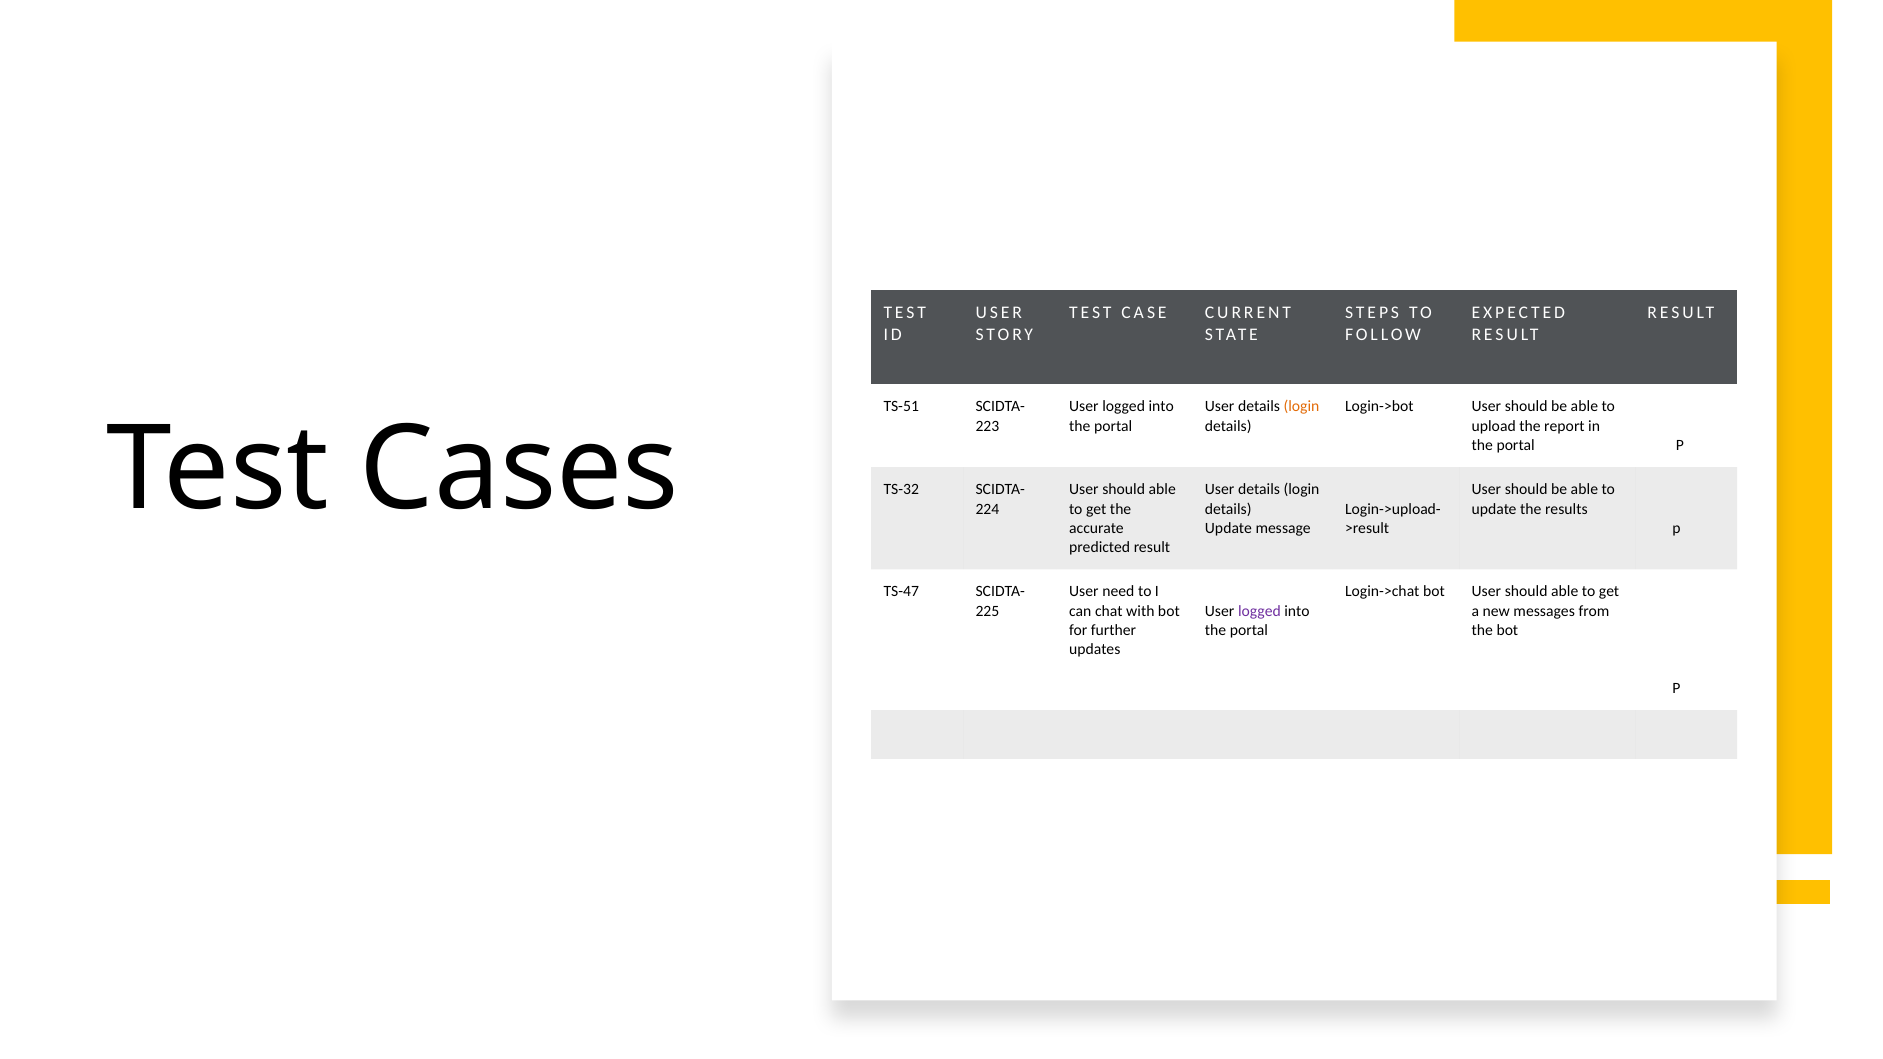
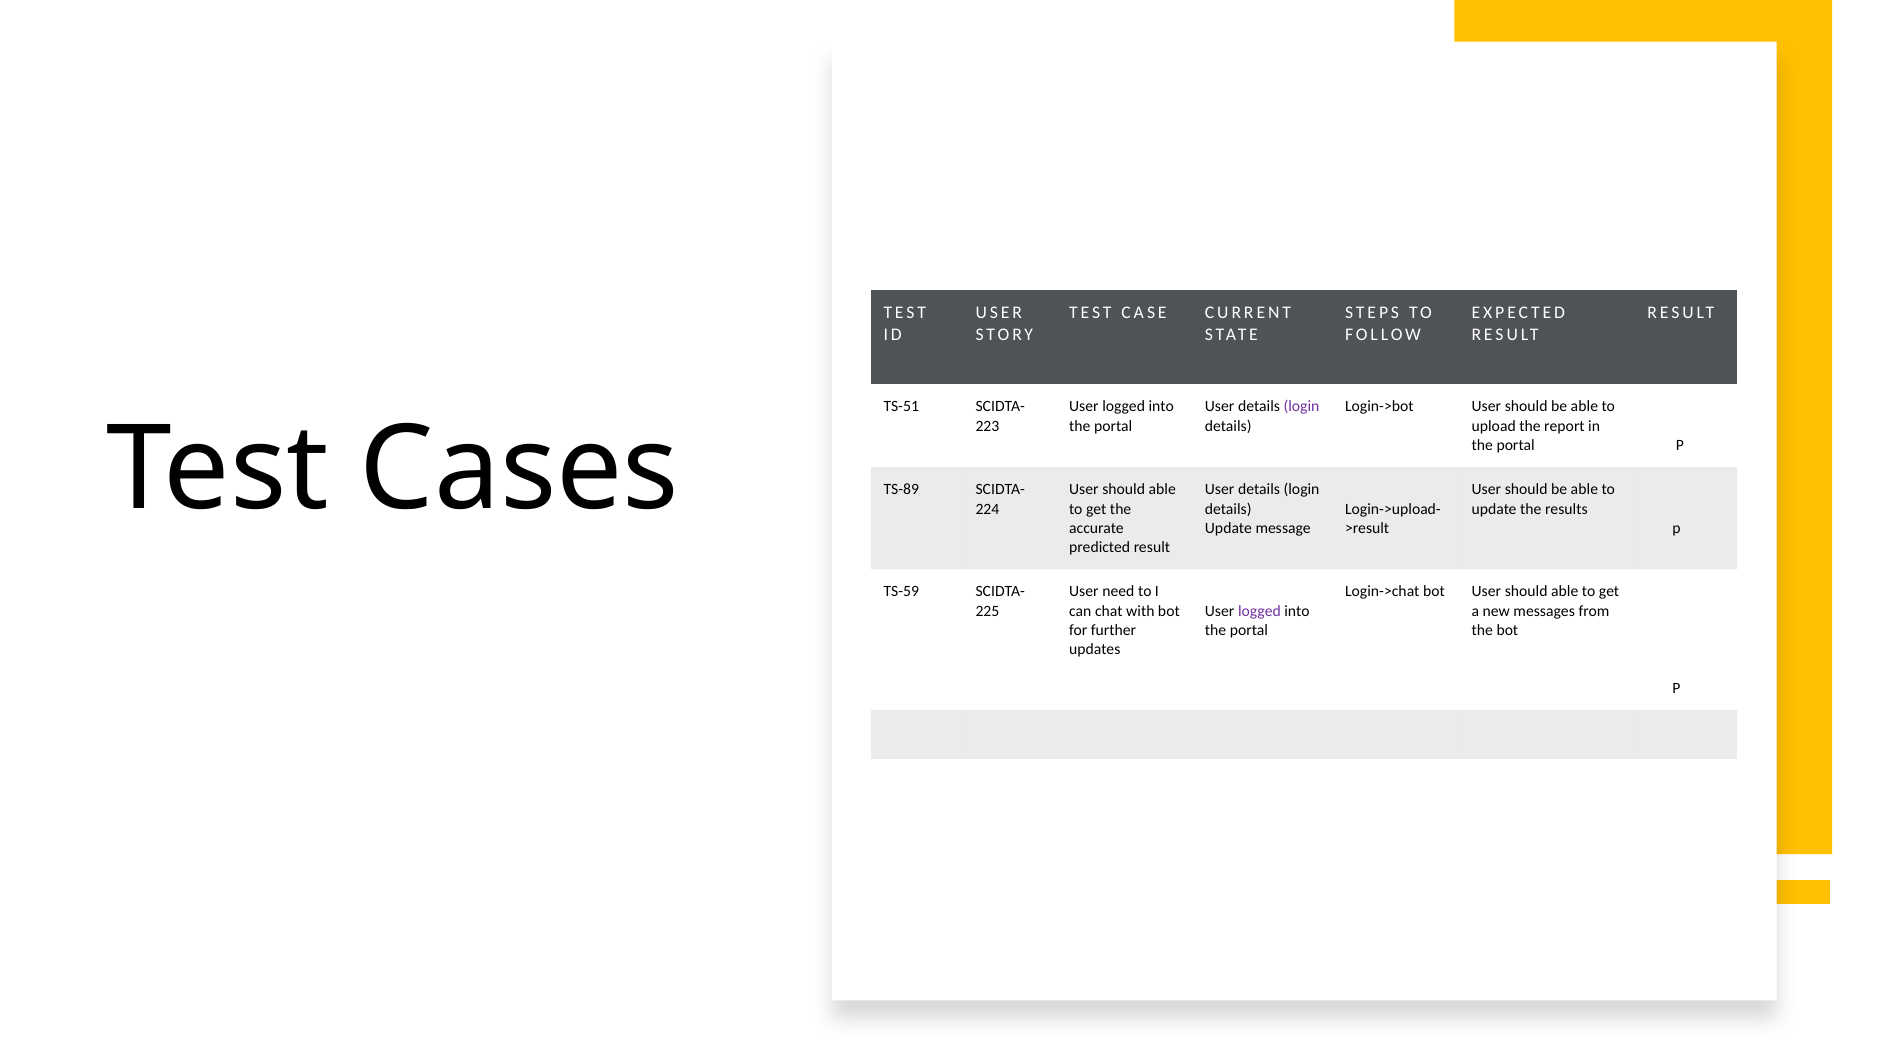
login at (1302, 407) colour: orange -> purple
TS-32: TS-32 -> TS-89
TS-47: TS-47 -> TS-59
